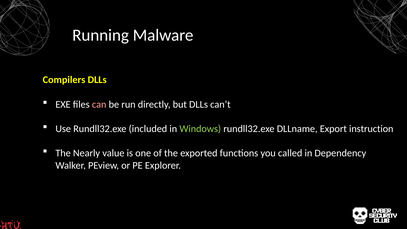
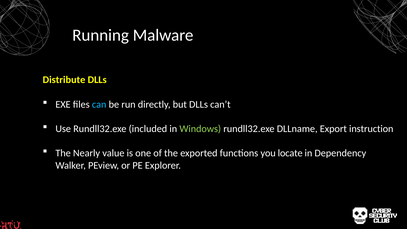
Compilers: Compilers -> Distribute
can colour: pink -> light blue
called: called -> locate
